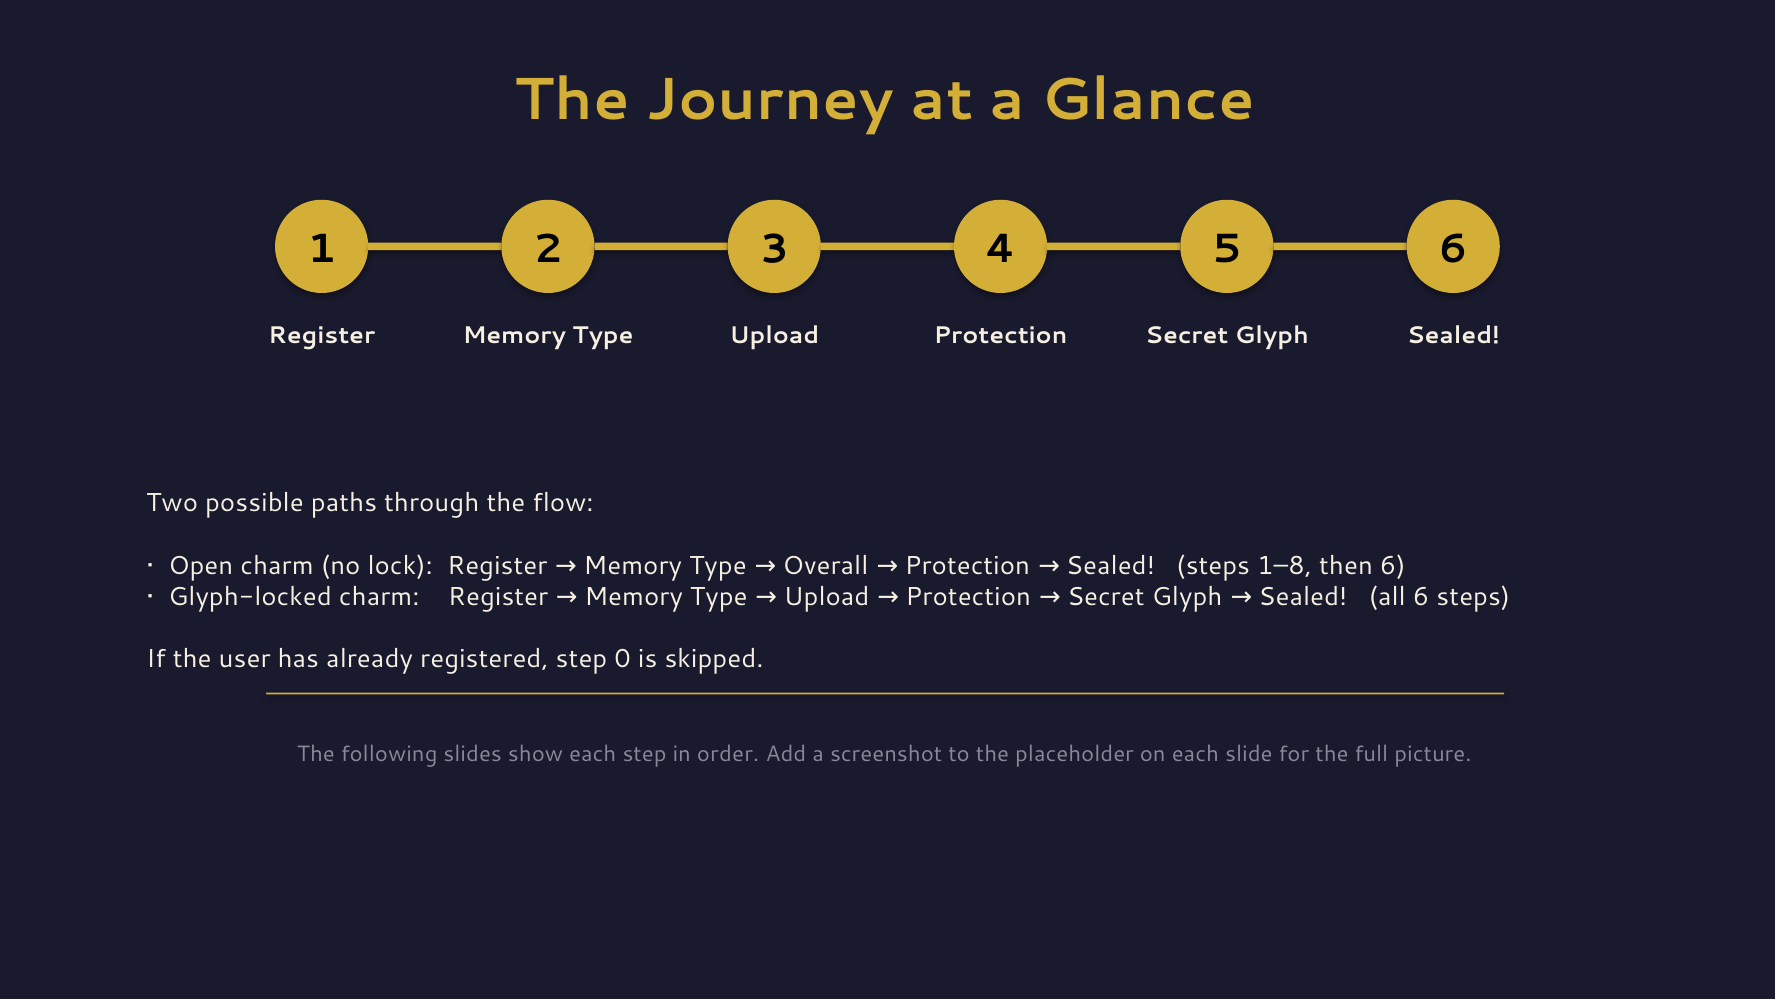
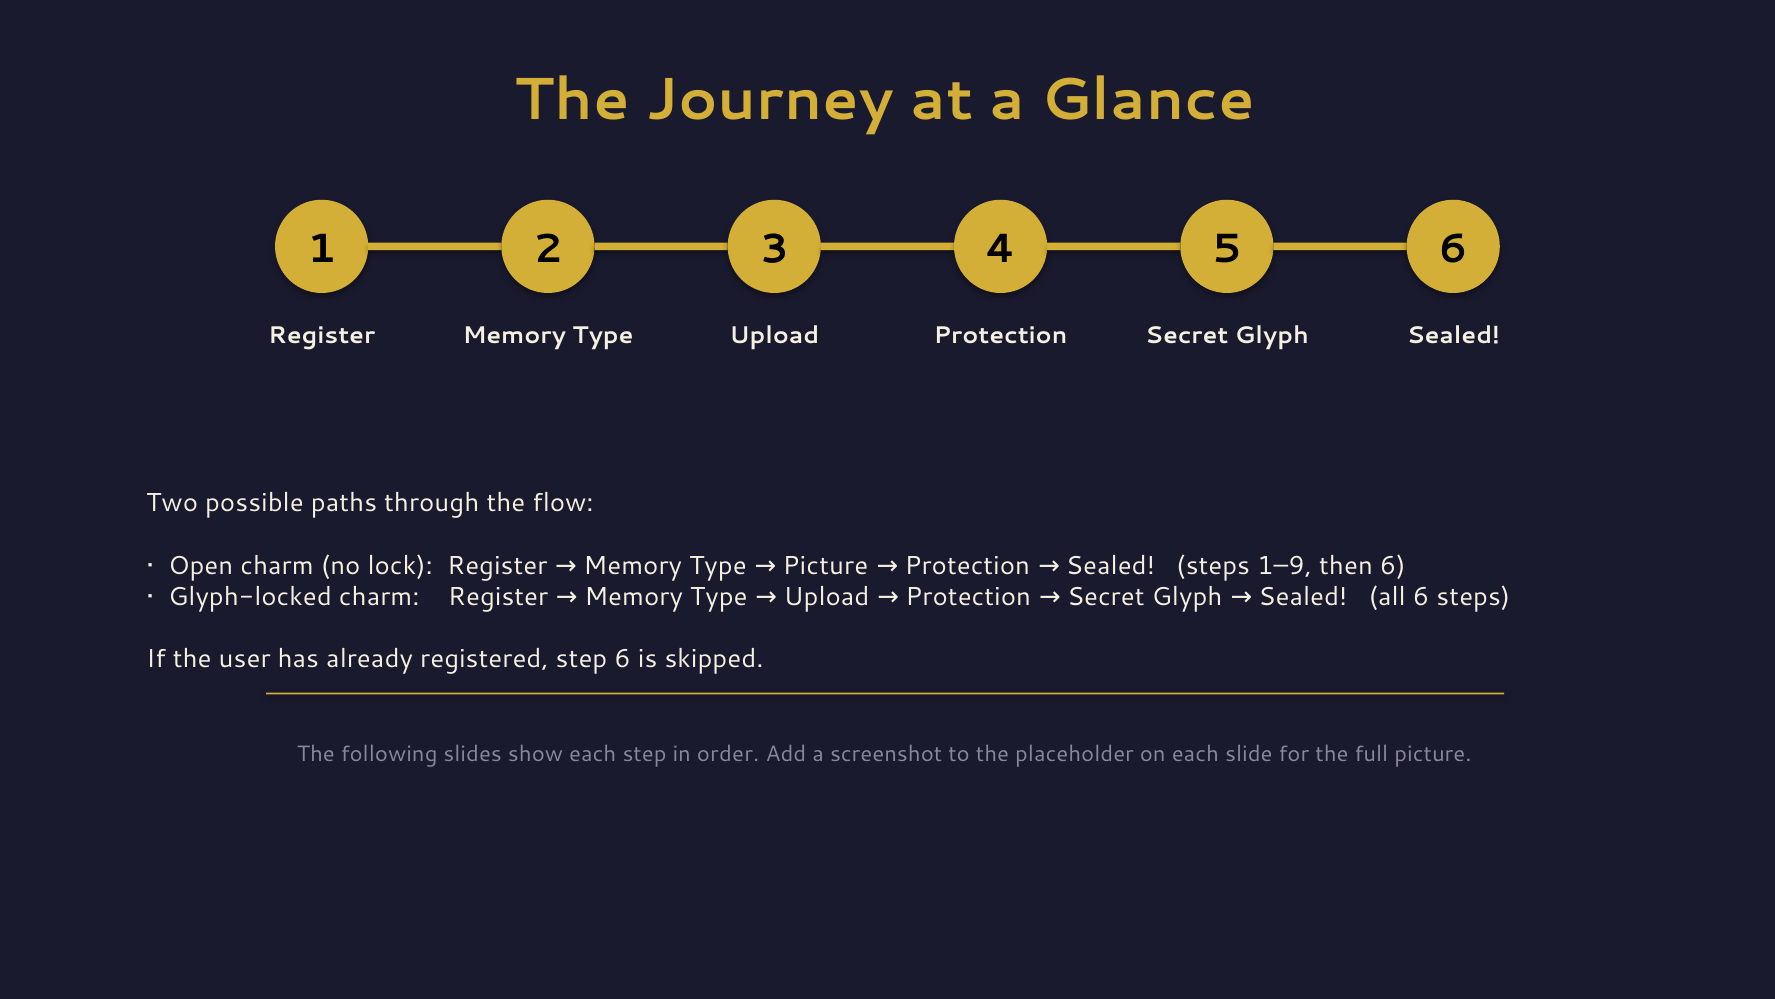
Type Overall: Overall -> Picture
1–8: 1–8 -> 1–9
step 0: 0 -> 6
